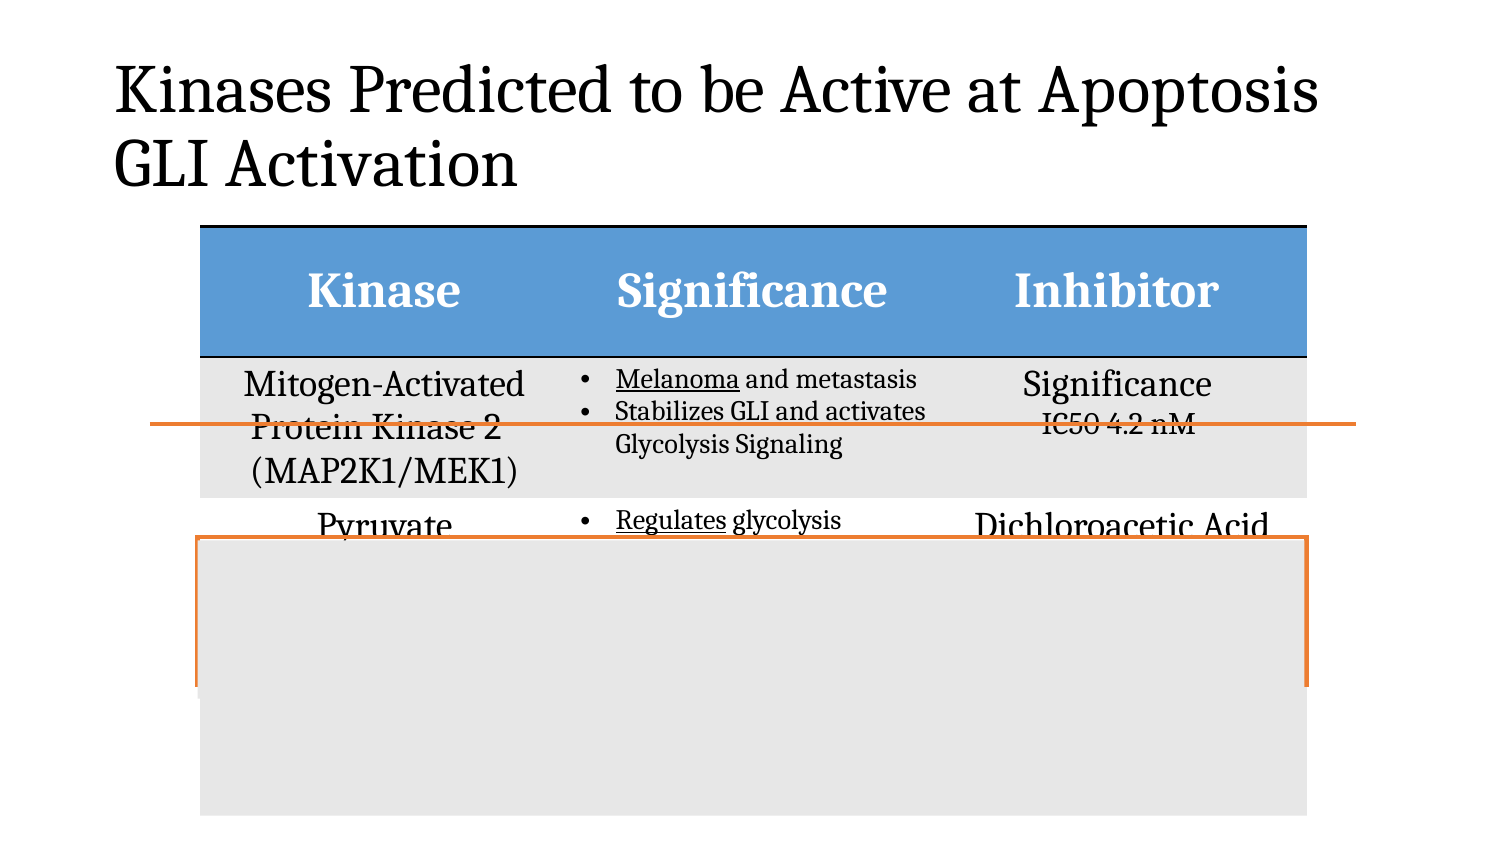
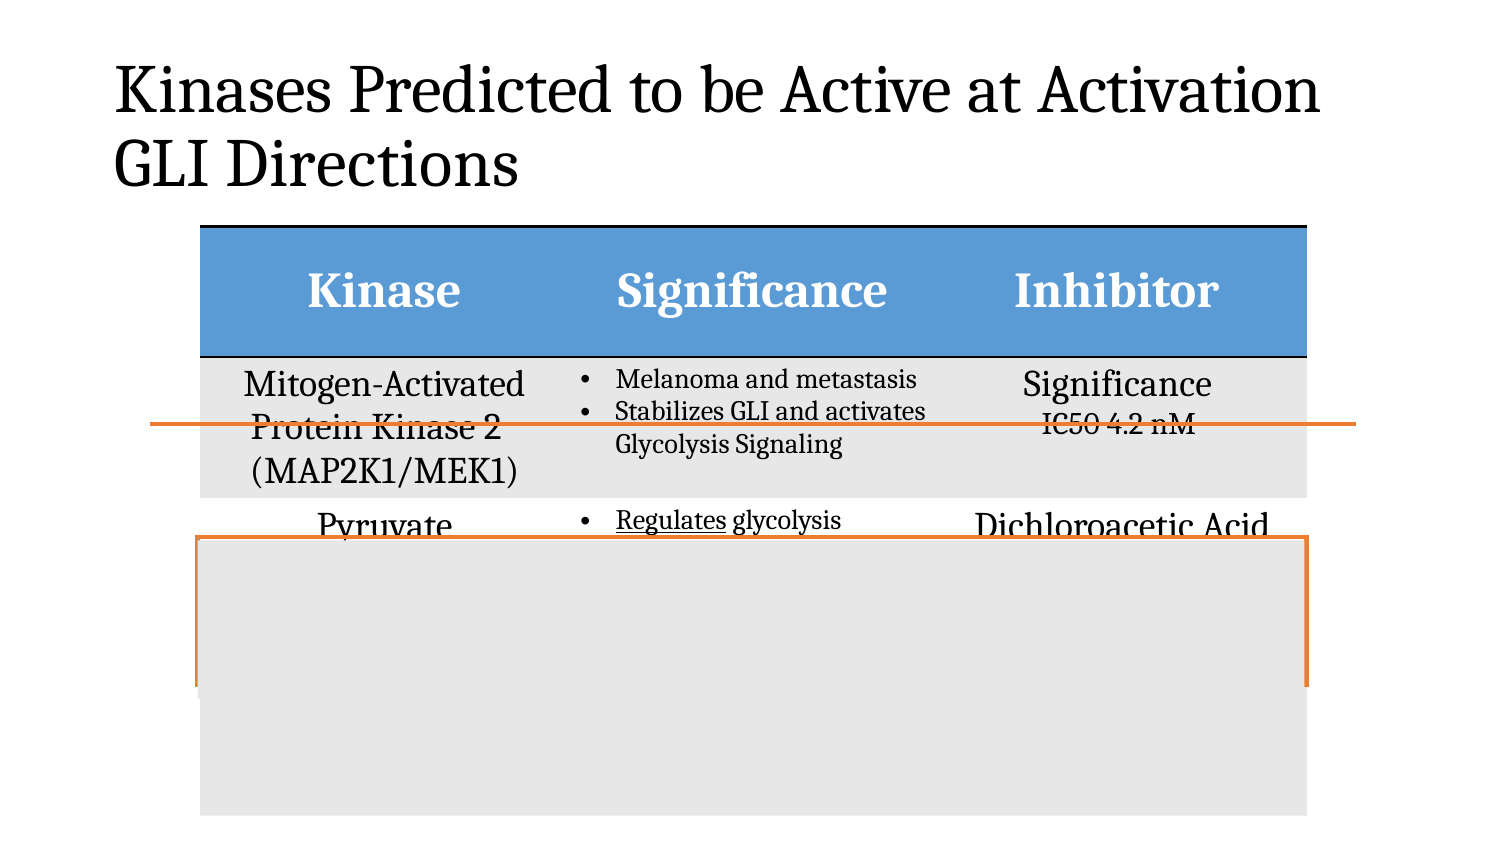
at Apoptosis: Apoptosis -> Activation
Activation: Activation -> Directions
Melanoma underline: present -> none
